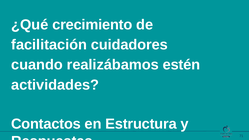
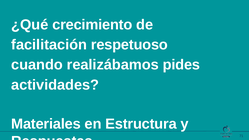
cuidadores: cuidadores -> respetuoso
estén: estén -> pides
Contactos: Contactos -> Materiales
